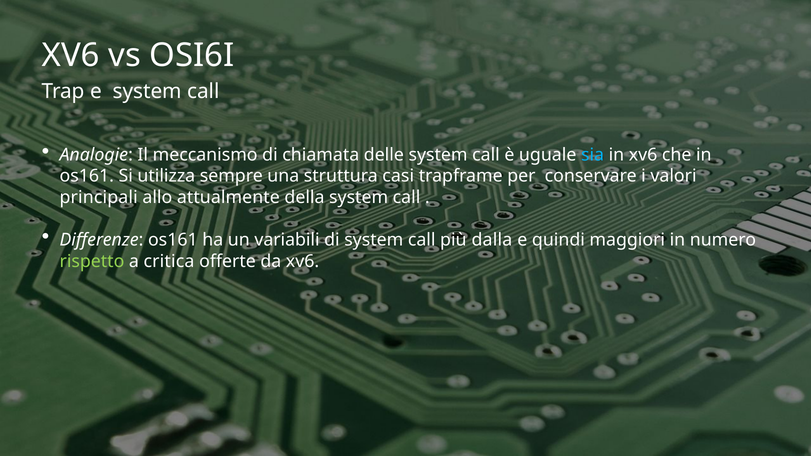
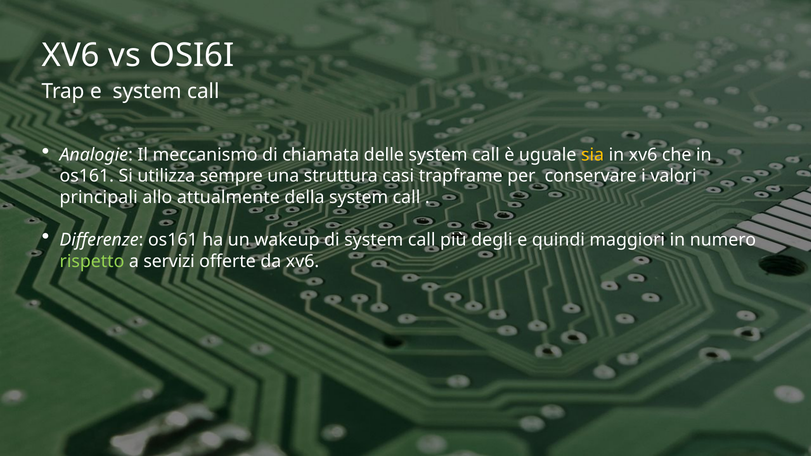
sia colour: light blue -> yellow
variabili: variabili -> wakeup
dalla: dalla -> degli
critica: critica -> servizi
